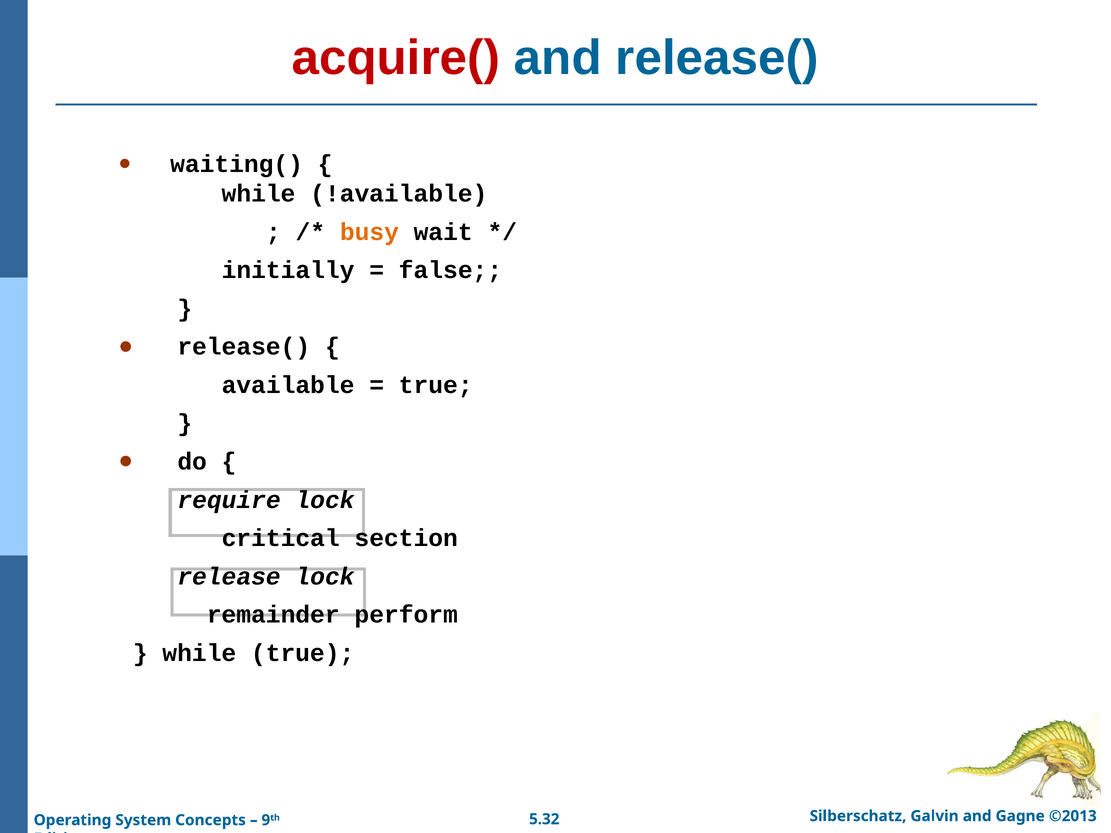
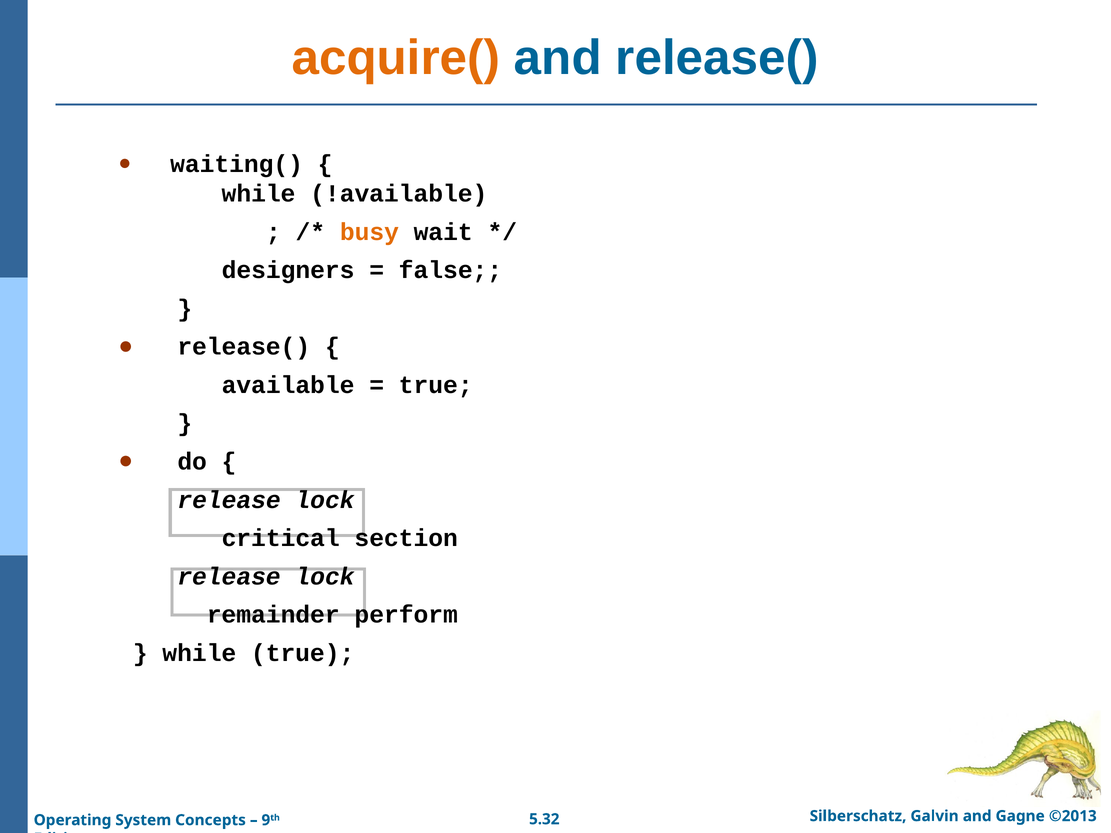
acquire( colour: red -> orange
initially: initially -> designers
require at (229, 500): require -> release
